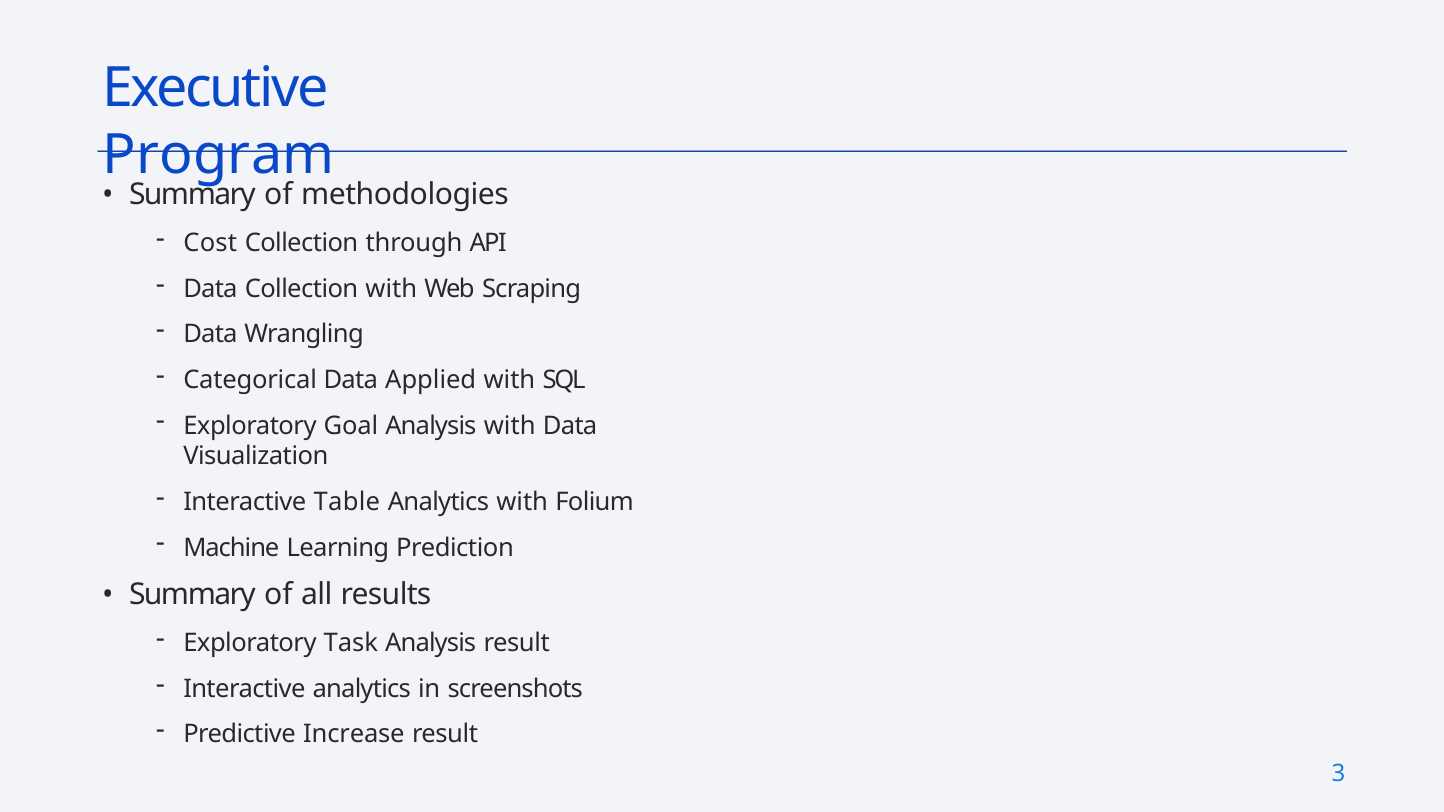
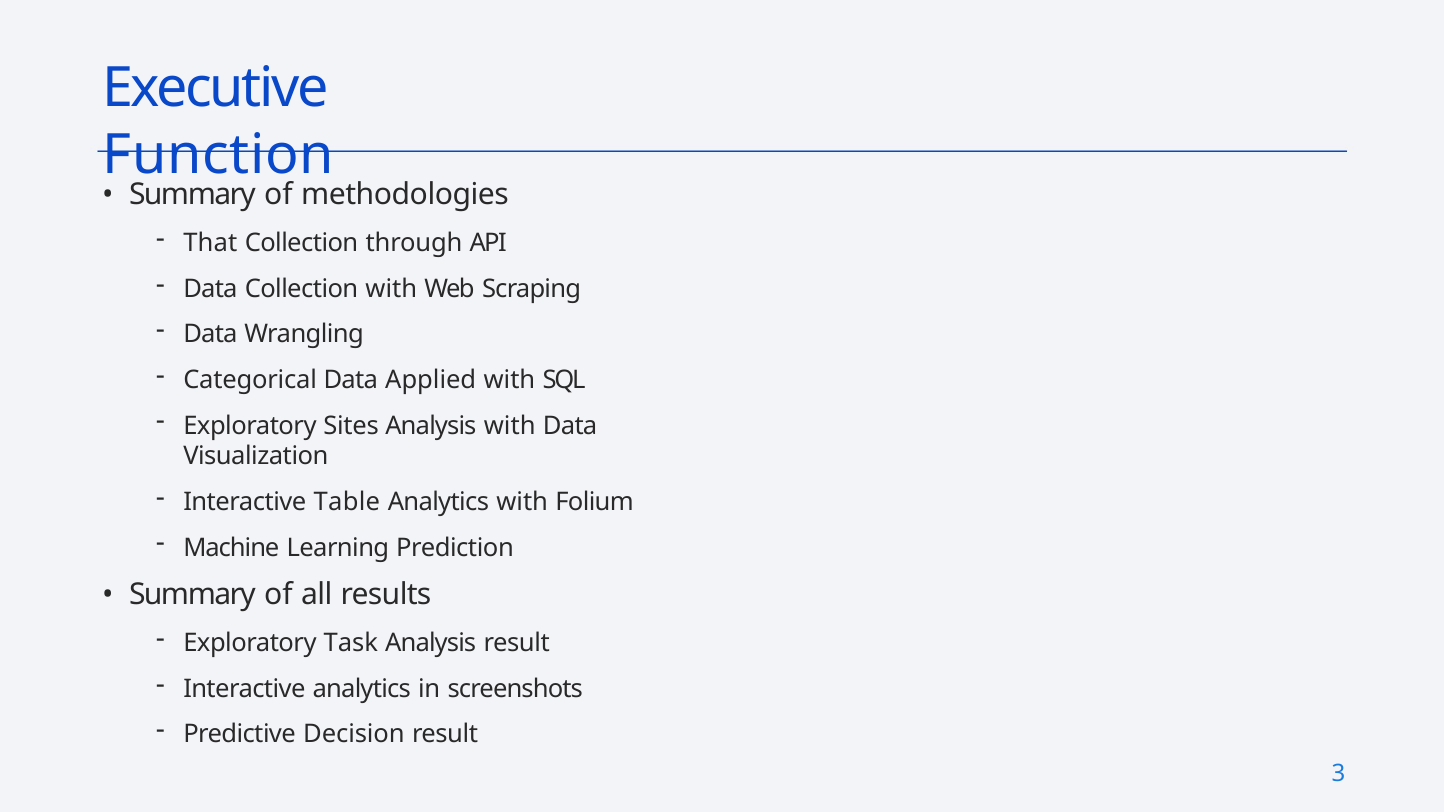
Program: Program -> Function
Cost: Cost -> That
Goal: Goal -> Sites
Increase: Increase -> Decision
